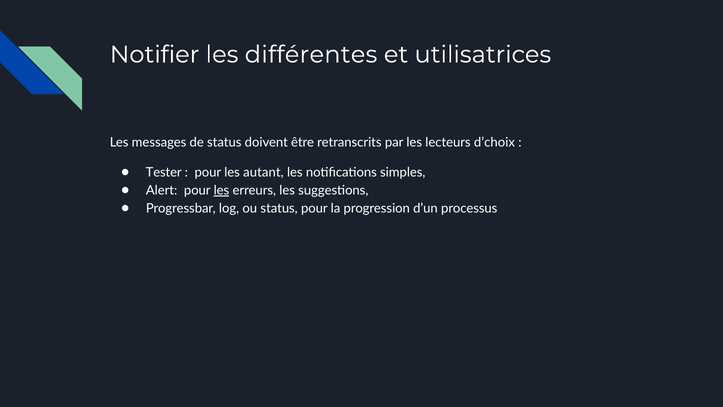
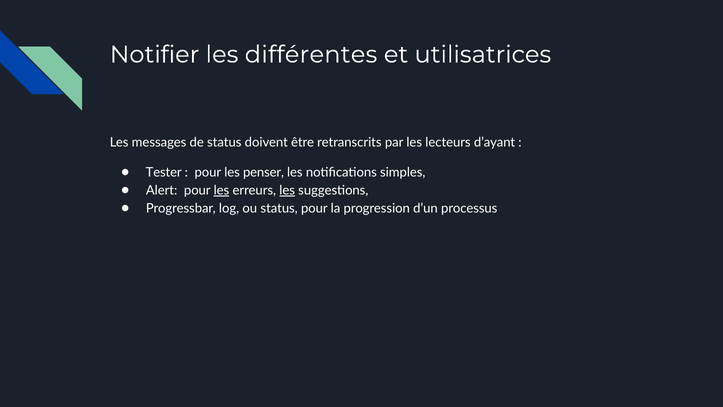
d’choix: d’choix -> d’ayant
autant: autant -> penser
les at (287, 190) underline: none -> present
